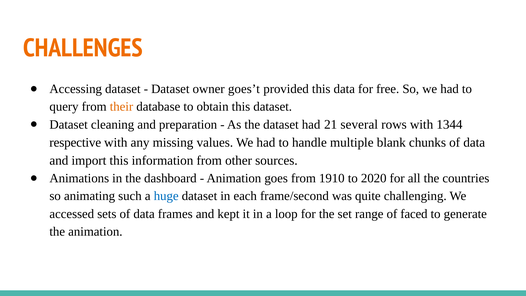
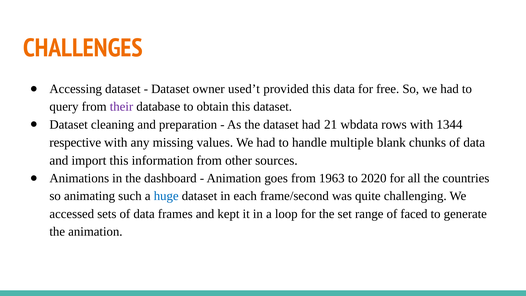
goes’t: goes’t -> used’t
their colour: orange -> purple
several: several -> wbdata
1910: 1910 -> 1963
